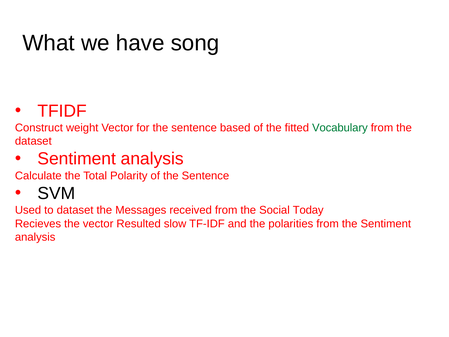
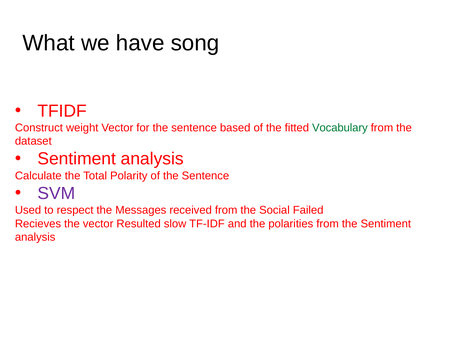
SVM colour: black -> purple
to dataset: dataset -> respect
Today: Today -> Failed
